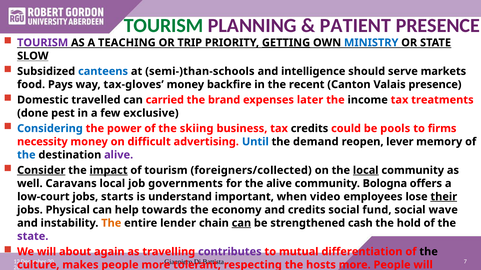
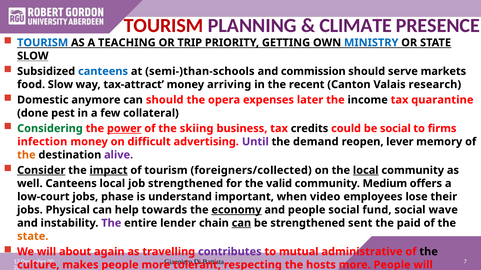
TOURISM at (164, 25) colour: green -> red
PATIENT: PATIENT -> CLIMATE
TOURISM at (43, 43) colour: purple -> blue
GETTING underline: present -> none
intelligence: intelligence -> commission
food Pays: Pays -> Slow
tax-gloves: tax-gloves -> tax-attract
backfire: backfire -> arriving
Valais presence: presence -> research
travelled: travelled -> anymore
can carried: carried -> should
brand: brand -> opera
treatments: treatments -> quarantine
exclusive: exclusive -> collateral
Considering colour: blue -> green
power underline: none -> present
be pools: pools -> social
necessity: necessity -> infection
Until colour: blue -> purple
the at (26, 155) colour: blue -> orange
well Caravans: Caravans -> Canteens
job governments: governments -> strengthened
the alive: alive -> valid
Bologna: Bologna -> Medium
starts: starts -> phase
their underline: present -> none
economy underline: none -> present
and credits: credits -> people
The at (111, 223) colour: orange -> purple
cash: cash -> sent
hold: hold -> paid
state at (33, 237) colour: purple -> orange
differentiation: differentiation -> administrative
